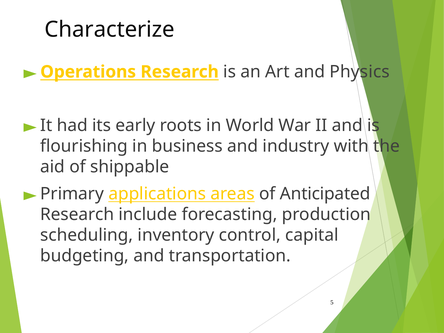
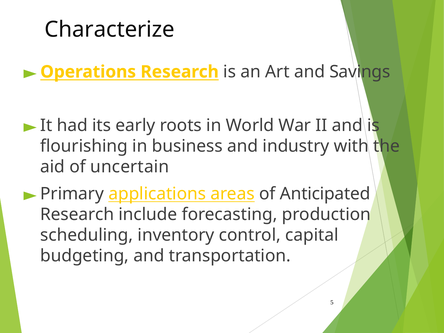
Physics: Physics -> Savings
shippable: shippable -> uncertain
